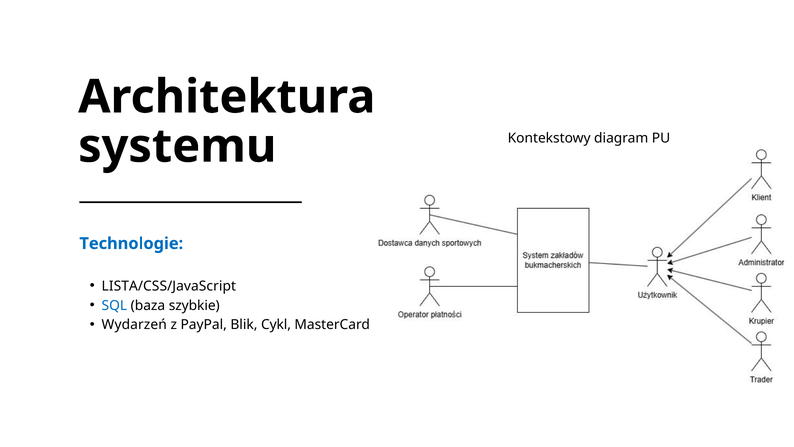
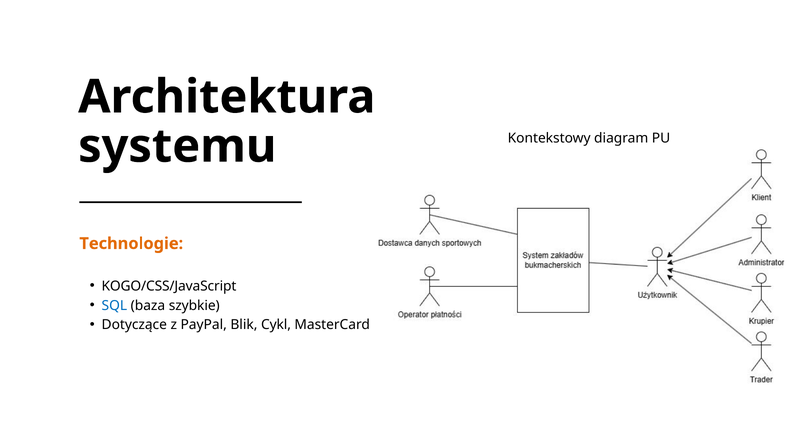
Technologie colour: blue -> orange
LISTA/CSS/JavaScript: LISTA/CSS/JavaScript -> KOGO/CSS/JavaScript
Wydarzeń: Wydarzeń -> Dotyczące
